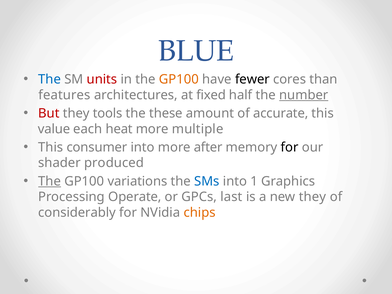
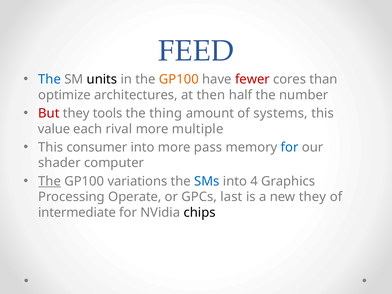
BLUE: BLUE -> FEED
units colour: red -> black
fewer colour: black -> red
features: features -> optimize
fixed: fixed -> then
number underline: present -> none
these: these -> thing
accurate: accurate -> systems
heat: heat -> rival
after: after -> pass
for at (290, 147) colour: black -> blue
produced: produced -> computer
1: 1 -> 4
considerably: considerably -> intermediate
chips colour: orange -> black
